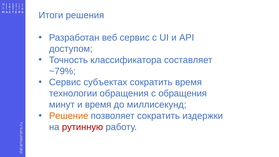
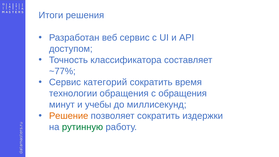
~79%: ~79% -> ~77%
субъектах: субъектах -> категорий
и время: время -> учебы
рутинную colour: red -> green
